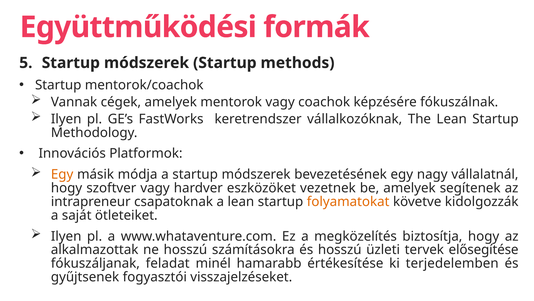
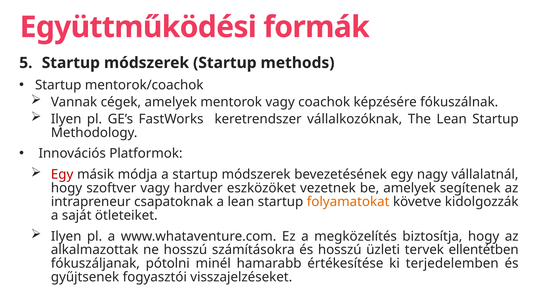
Egy at (62, 174) colour: orange -> red
elősegítése: elősegítése -> ellentétben
feladat: feladat -> pótolni
